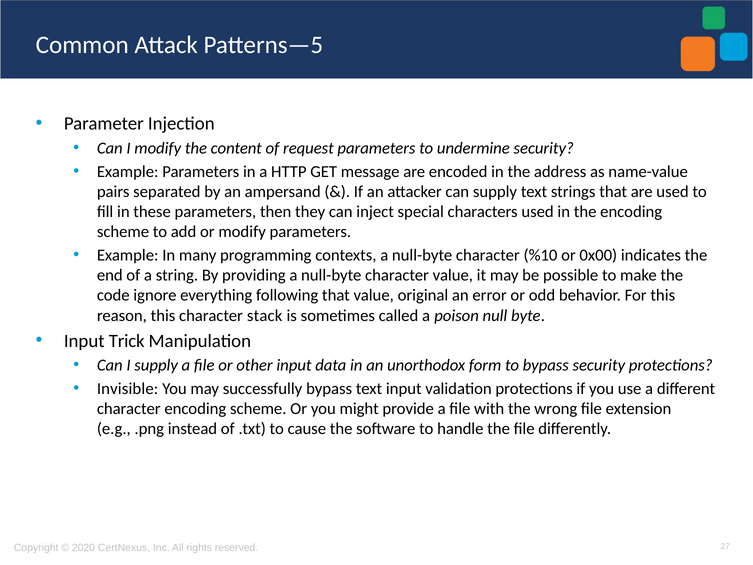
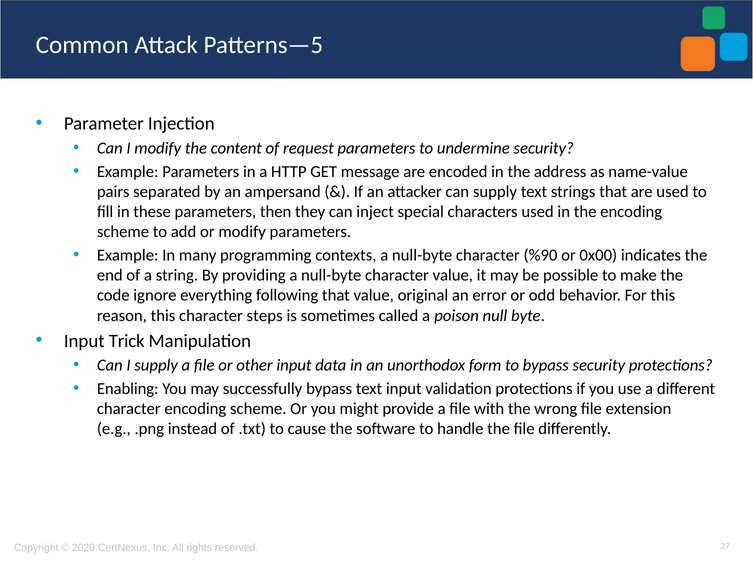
%10: %10 -> %90
stack: stack -> steps
Invisible: Invisible -> Enabling
